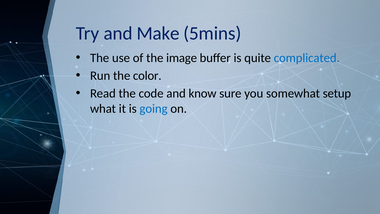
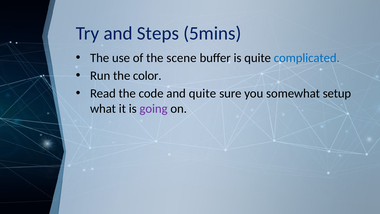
Make: Make -> Steps
image: image -> scene
and know: know -> quite
going colour: blue -> purple
